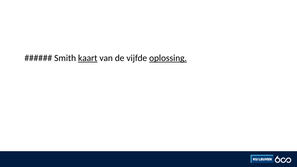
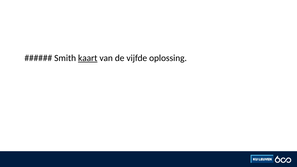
oplossing underline: present -> none
